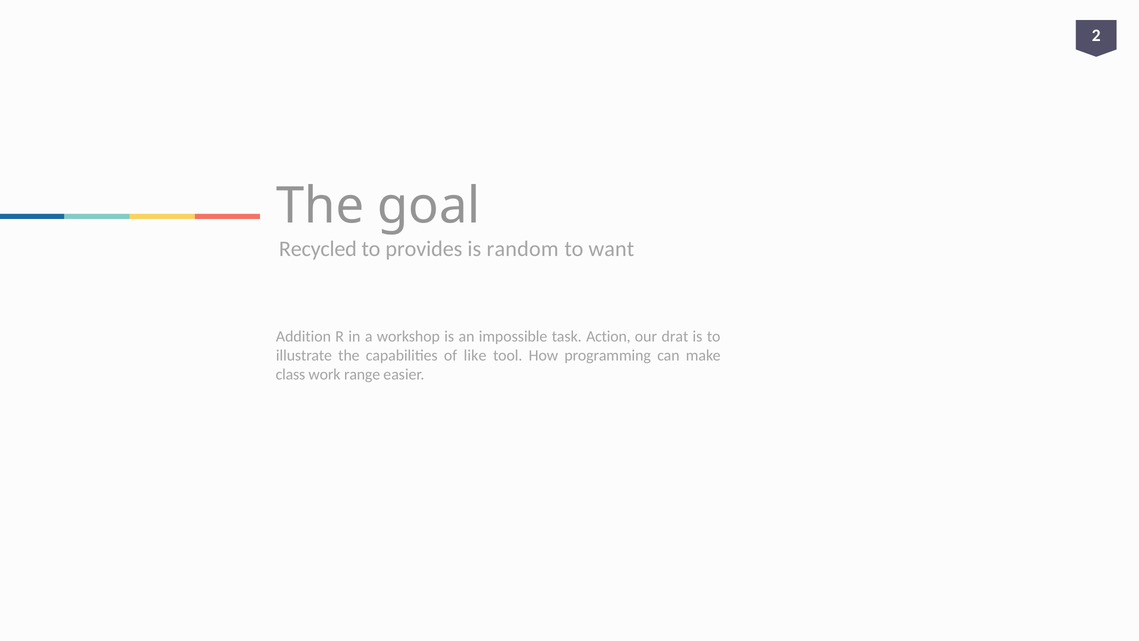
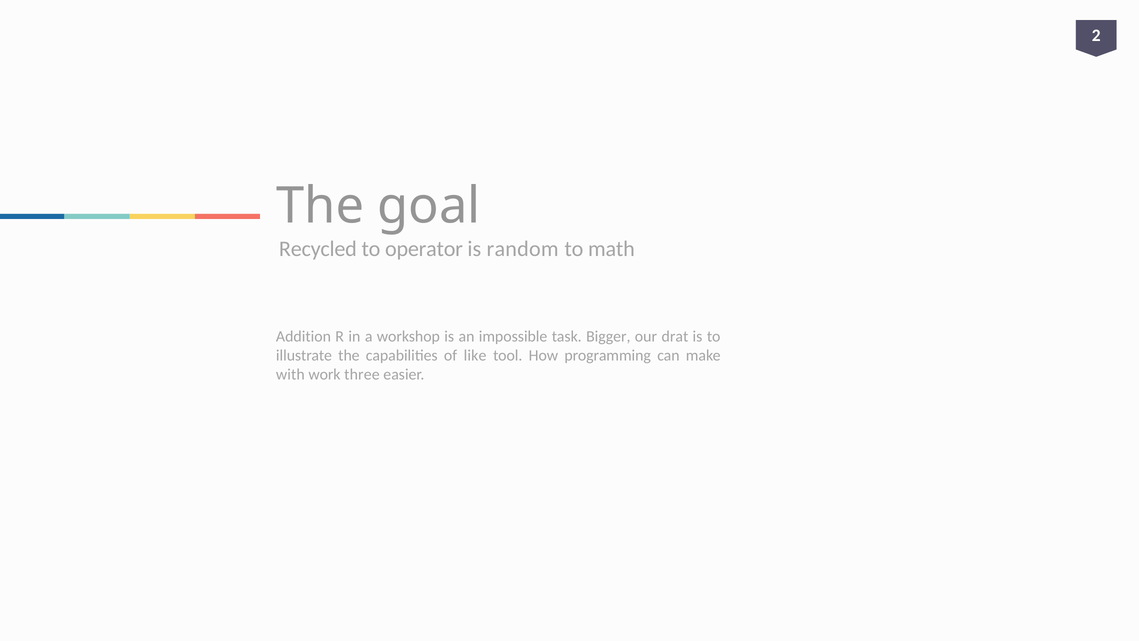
provides: provides -> operator
want: want -> math
Action: Action -> Bigger
class: class -> with
range: range -> three
